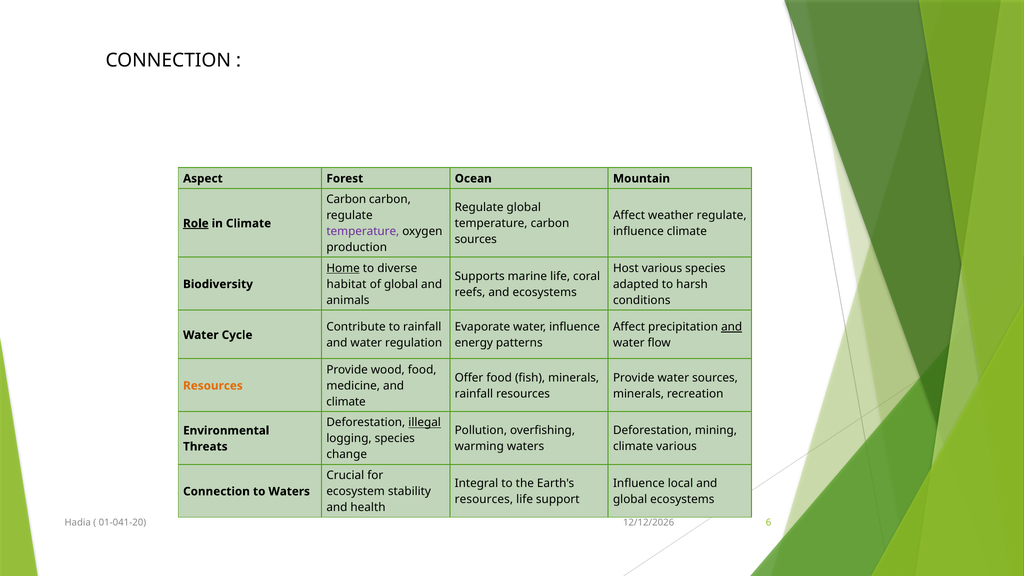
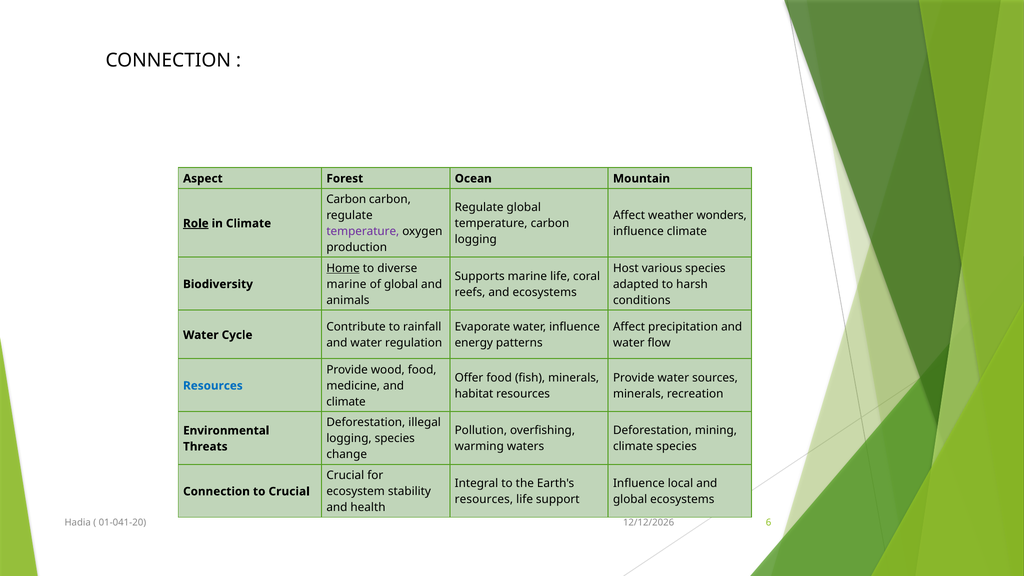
weather regulate: regulate -> wonders
sources at (476, 239): sources -> logging
habitat at (347, 284): habitat -> marine
and at (732, 327) underline: present -> none
Resources at (213, 386) colour: orange -> blue
rainfall at (474, 394): rainfall -> habitat
illegal underline: present -> none
climate various: various -> species
to Waters: Waters -> Crucial
